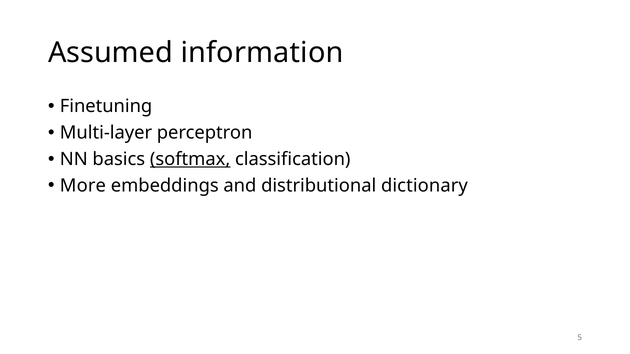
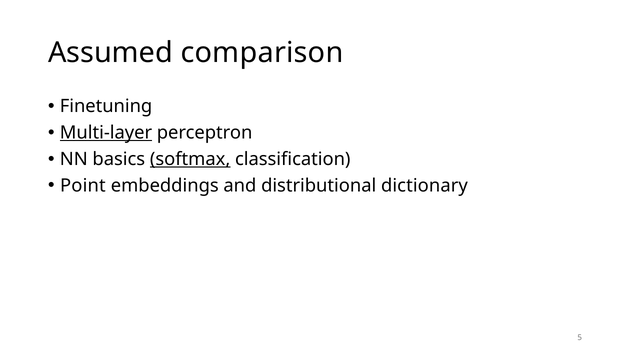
information: information -> comparison
Multi-layer underline: none -> present
More: More -> Point
